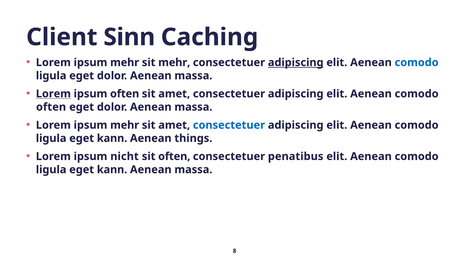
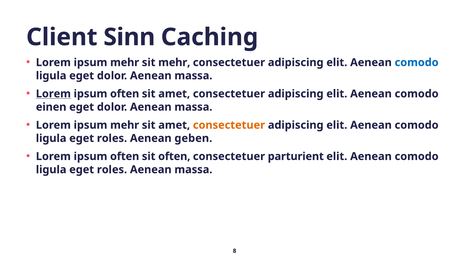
adipiscing at (296, 62) underline: present -> none
often at (51, 107): often -> einen
consectetuer at (229, 125) colour: blue -> orange
kann at (112, 138): kann -> roles
things: things -> geben
nicht at (125, 156): nicht -> often
penatibus: penatibus -> parturient
kann at (112, 169): kann -> roles
